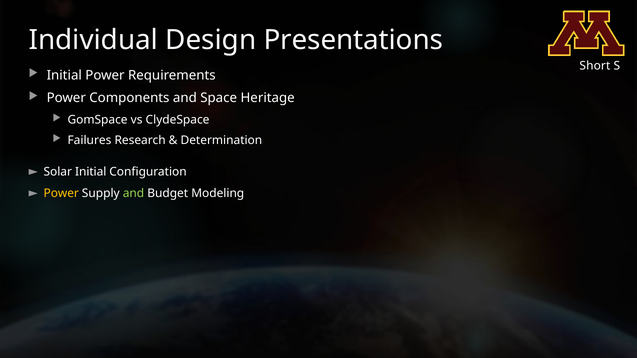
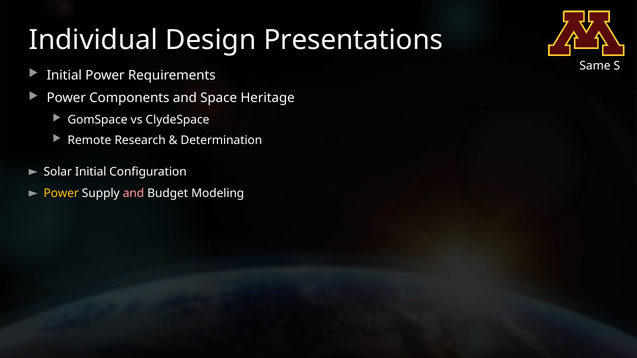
Short: Short -> Same
Failures: Failures -> Remote
and at (133, 193) colour: light green -> pink
